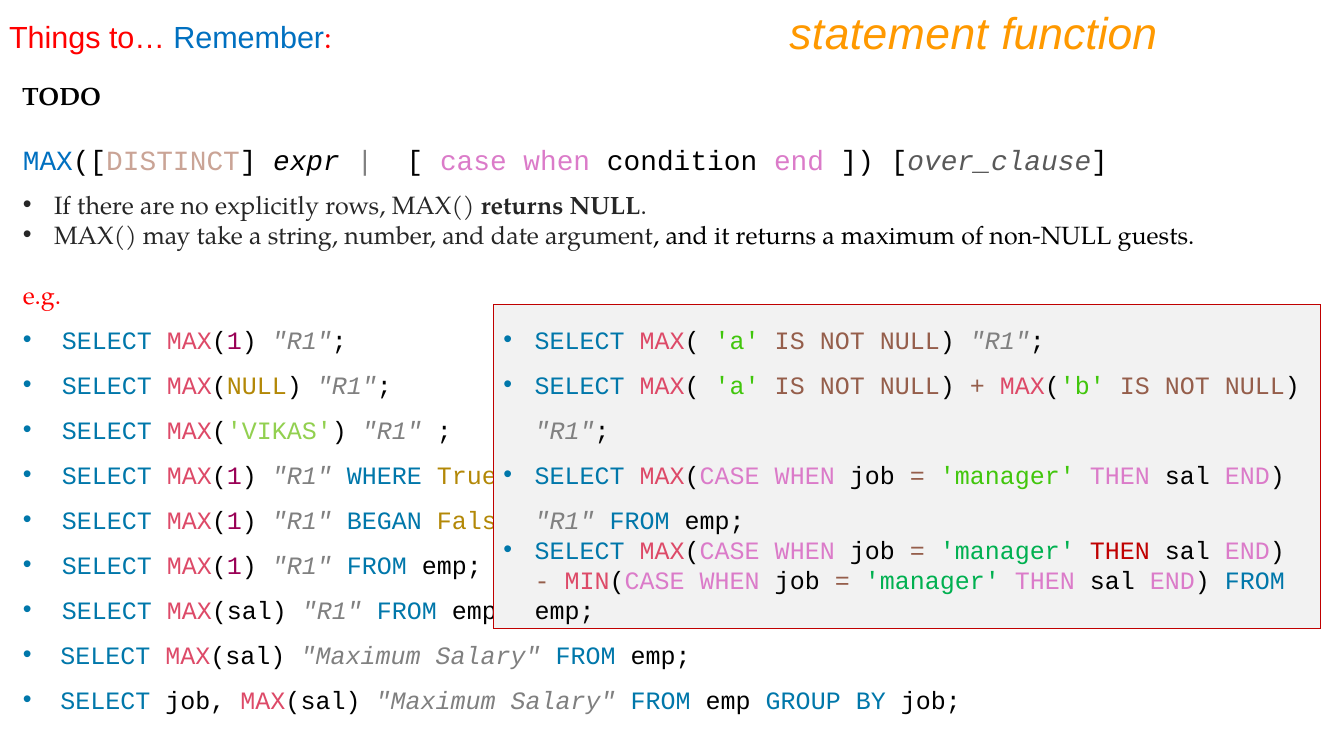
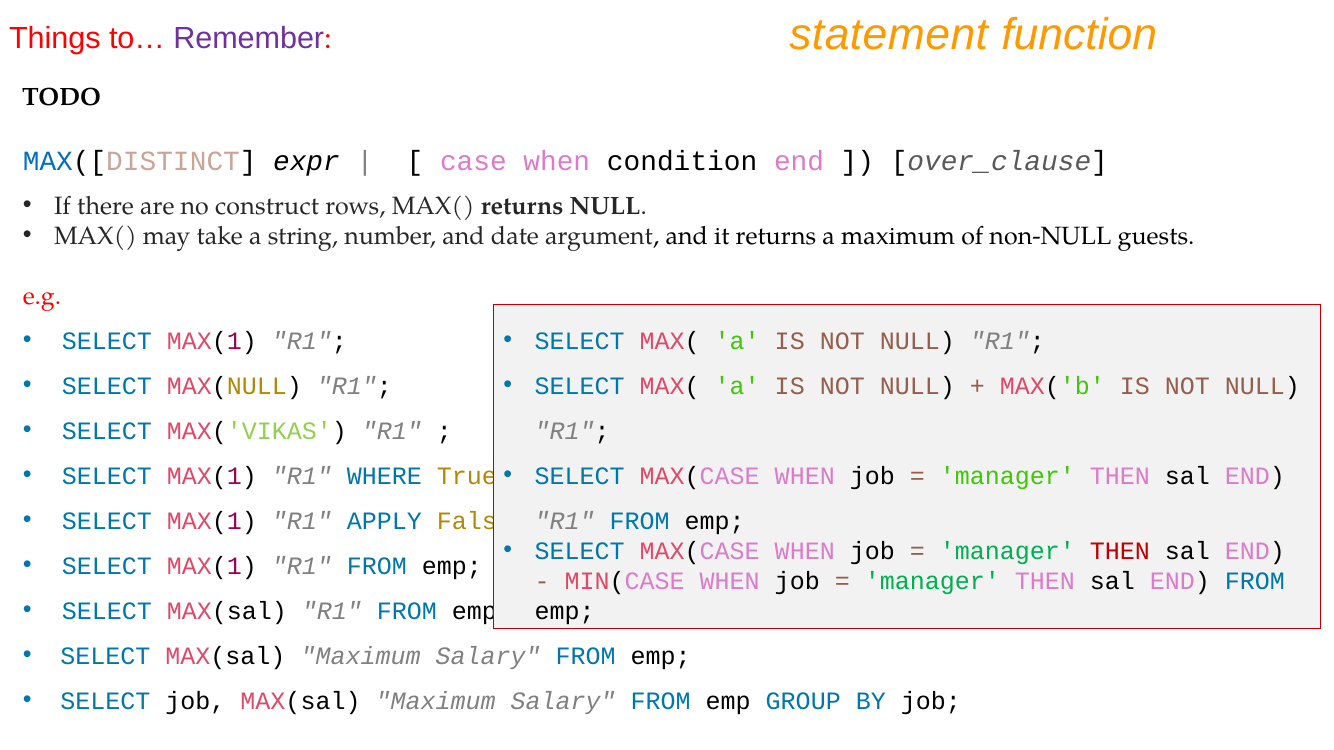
Remember colour: blue -> purple
explicitly: explicitly -> construct
BEGAN: BEGAN -> APPLY
